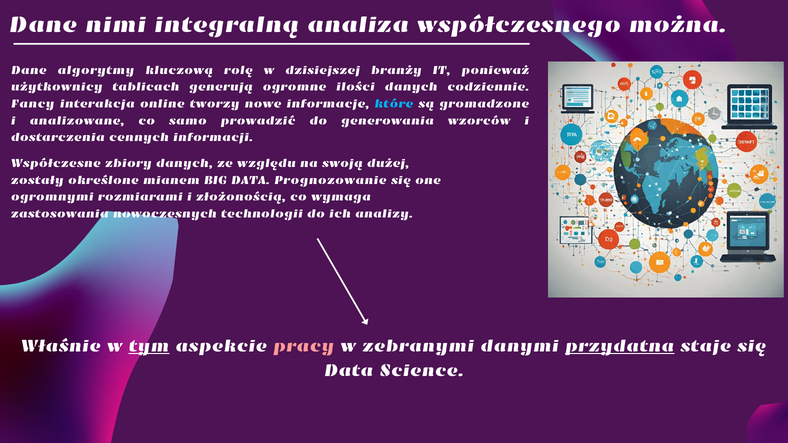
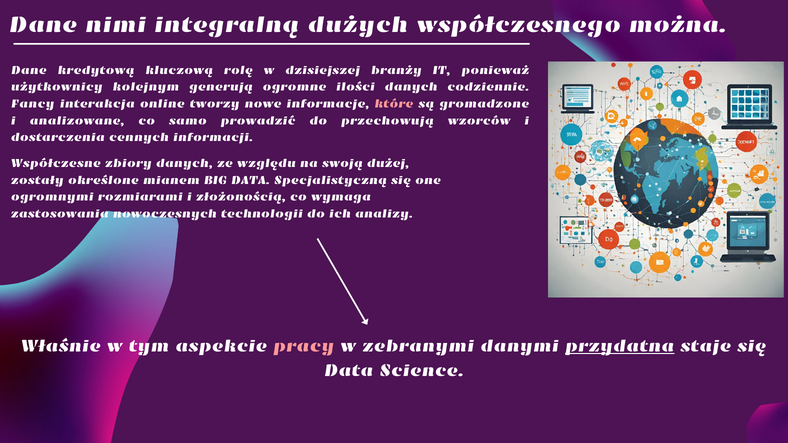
analiza: analiza -> dużych
algorytmy: algorytmy -> kredytową
tablicach: tablicach -> kolejnym
które colour: light blue -> pink
generowania: generowania -> przechowują
Prognozowanie: Prognozowanie -> Specjalistyczną
tym underline: present -> none
